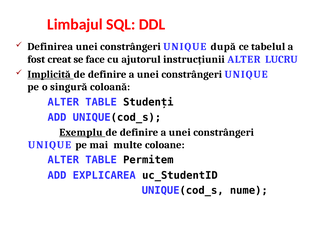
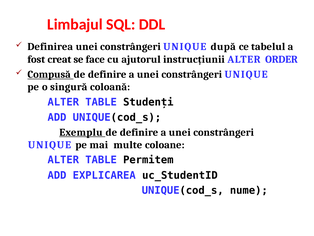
LUCRU: LUCRU -> ORDER
Implicită: Implicită -> Compusă
